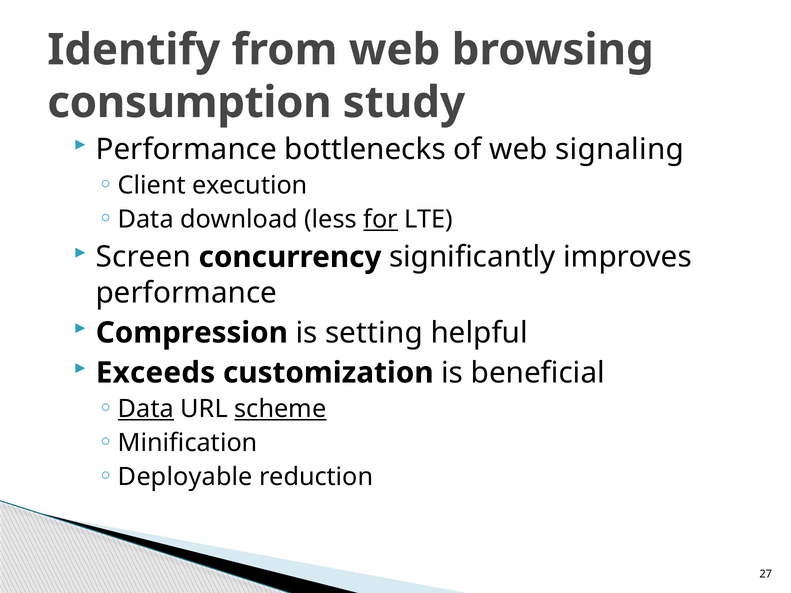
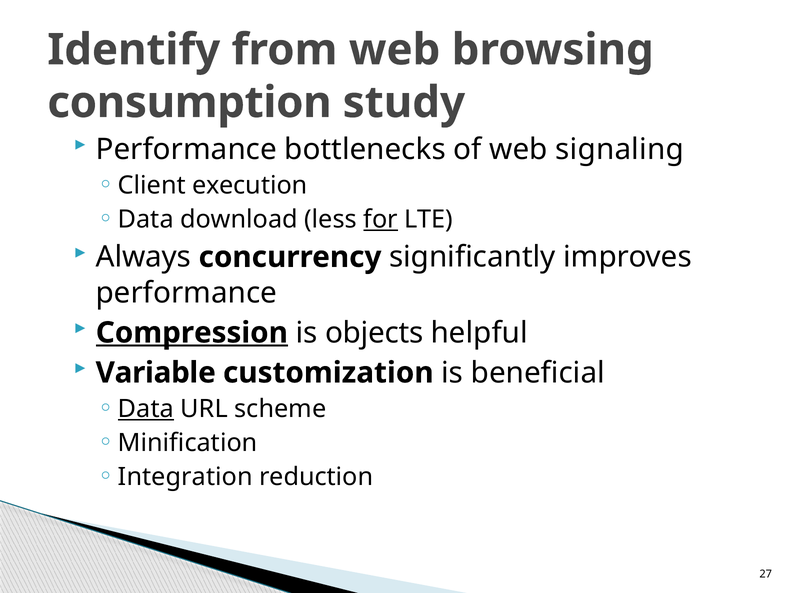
Screen: Screen -> Always
Compression underline: none -> present
setting: setting -> objects
Exceeds: Exceeds -> Variable
scheme underline: present -> none
Deployable: Deployable -> Integration
